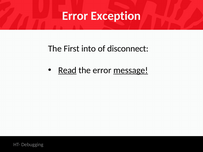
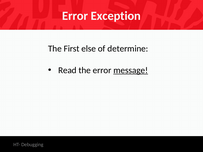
into: into -> else
disconnect: disconnect -> determine
Read underline: present -> none
